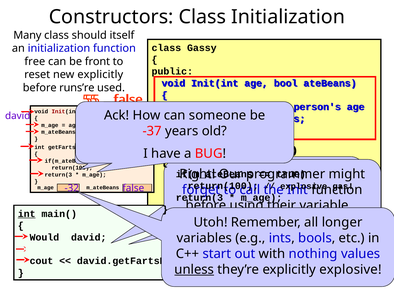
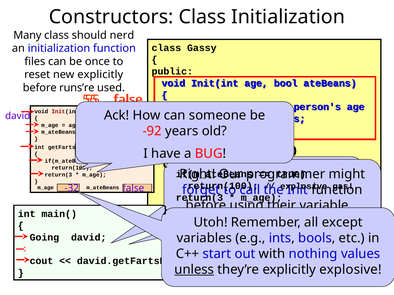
itself: itself -> nerd
free: free -> files
front: front -> once
-37: -37 -> -92
int at (27, 214) underline: present -> none
longer: longer -> except
Would: Would -> Going
